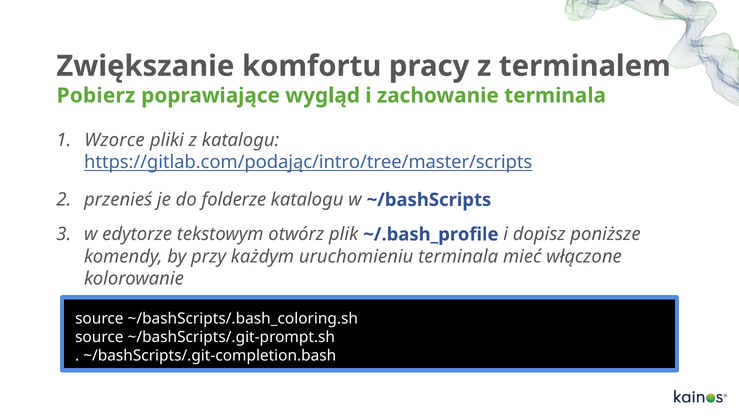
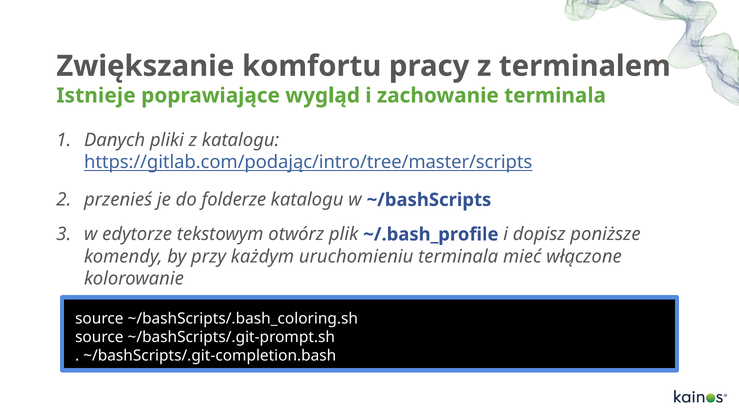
Pobierz: Pobierz -> Istnieje
Wzorce: Wzorce -> Danych
